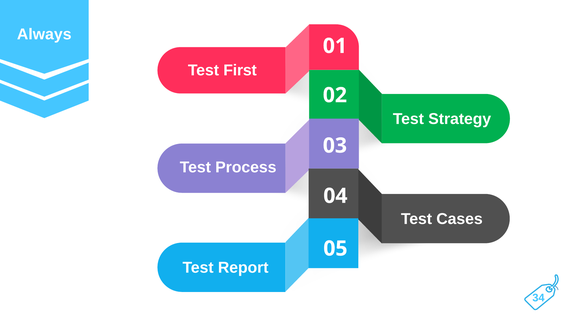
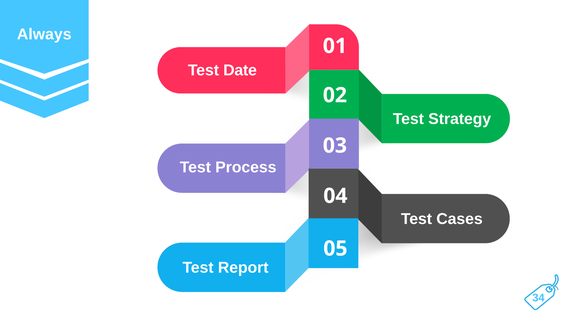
First: First -> Date
